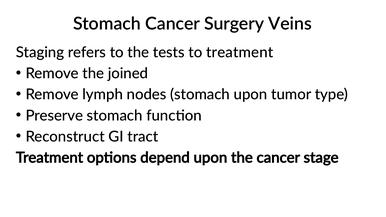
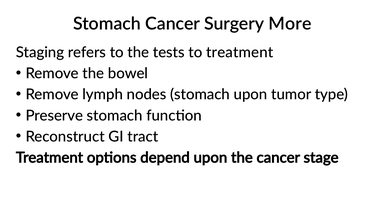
Veins: Veins -> More
joined: joined -> bowel
